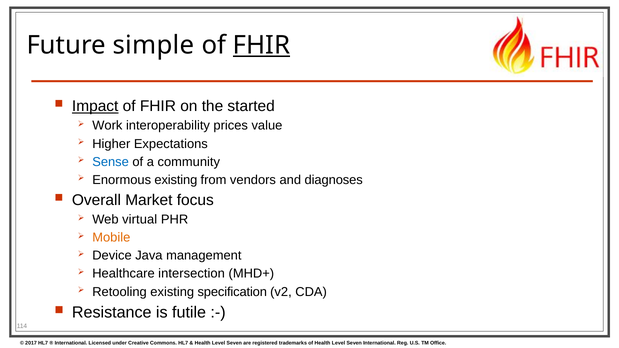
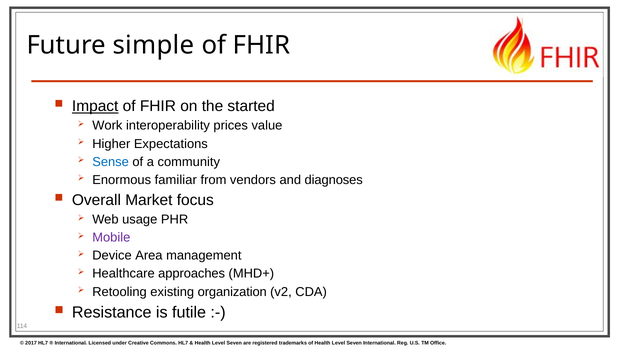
FHIR at (261, 45) underline: present -> none
Enormous existing: existing -> familiar
virtual: virtual -> usage
Mobile colour: orange -> purple
Java: Java -> Area
intersection: intersection -> approaches
specification: specification -> organization
